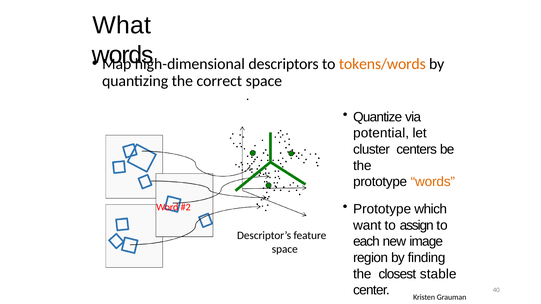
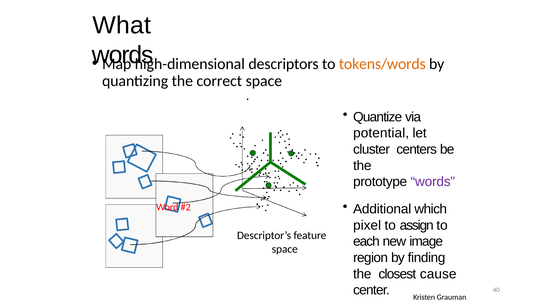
words at (433, 182) colour: orange -> purple
Prototype at (382, 209): Prototype -> Additional
want: want -> pixel
stable: stable -> cause
